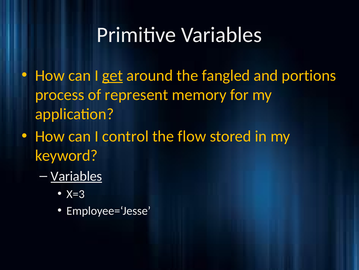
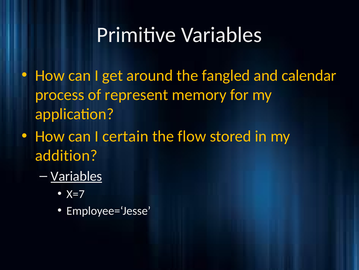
get underline: present -> none
portions: portions -> calendar
control: control -> certain
keyword: keyword -> addition
X=3: X=3 -> X=7
